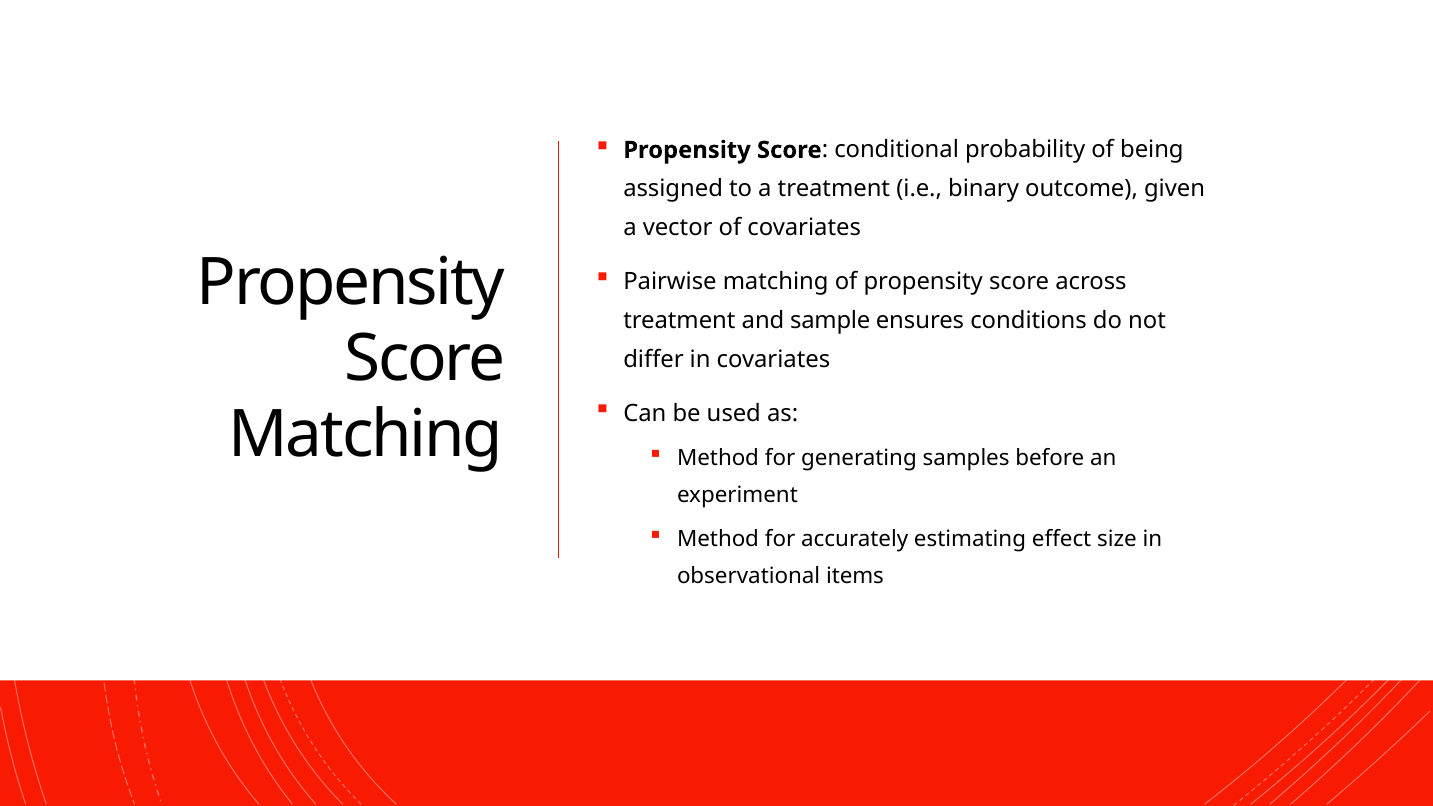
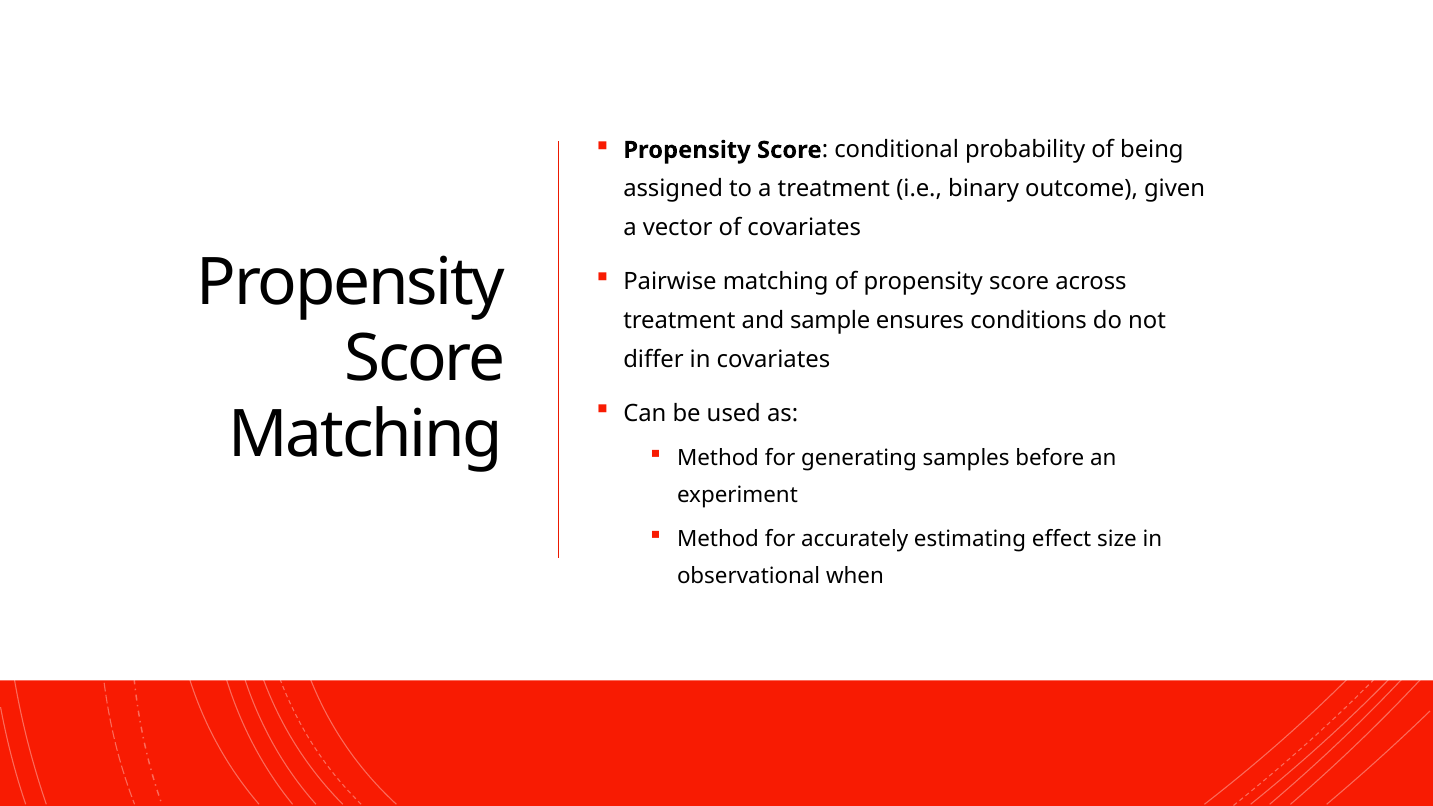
items: items -> when
